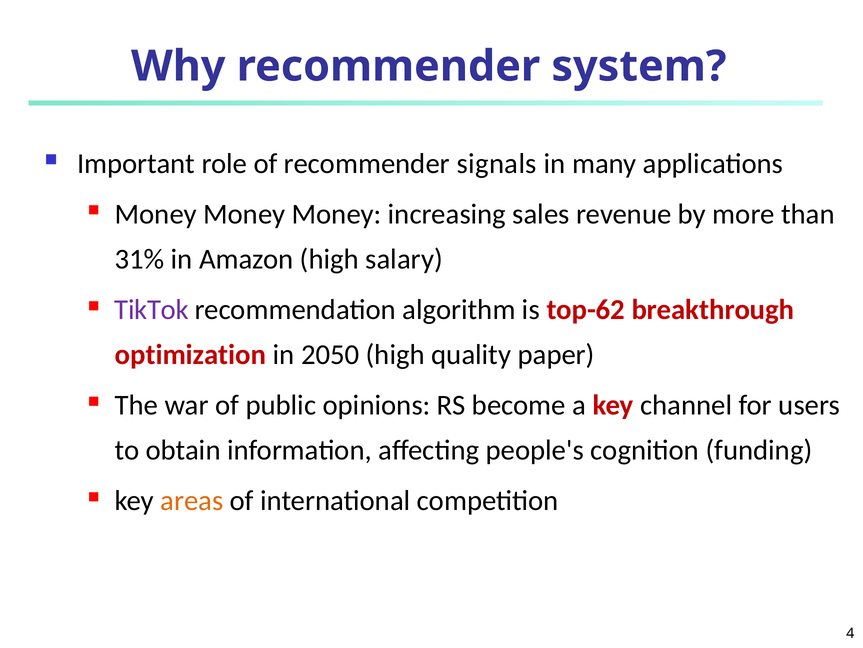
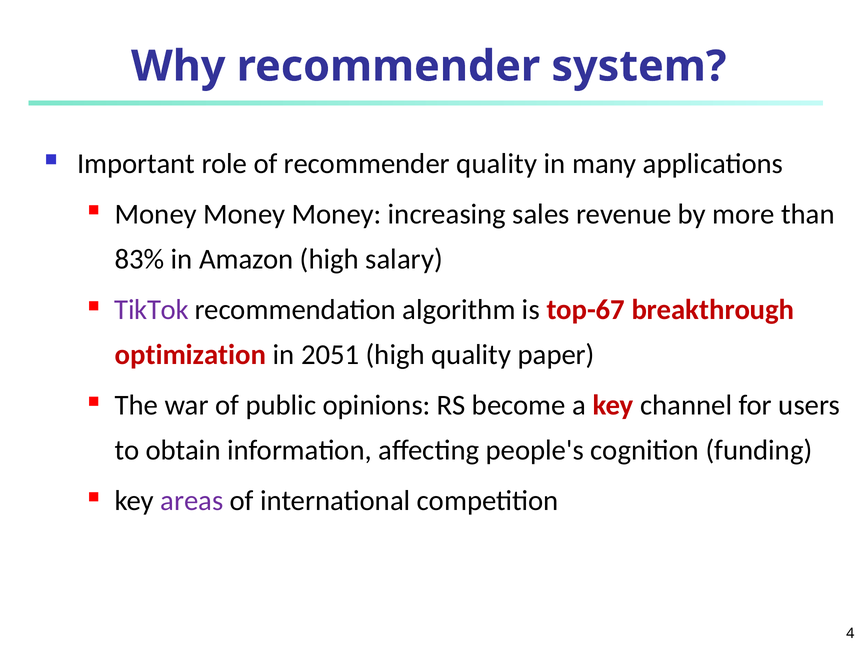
recommender signals: signals -> quality
31%: 31% -> 83%
top-62: top-62 -> top-67
2050: 2050 -> 2051
areas colour: orange -> purple
